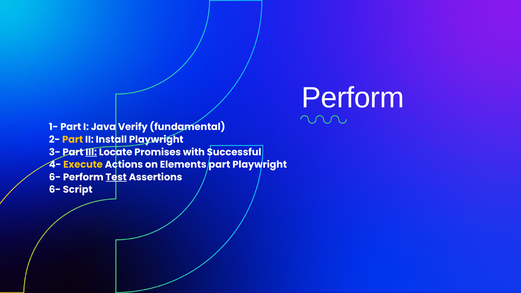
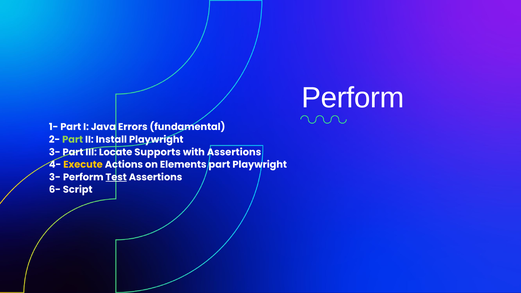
Verify: Verify -> Errors
Part at (73, 140) colour: yellow -> light green
III underline: present -> none
Promises: Promises -> Supports
with Successful: Successful -> Assertions
6- at (55, 177): 6- -> 3-
